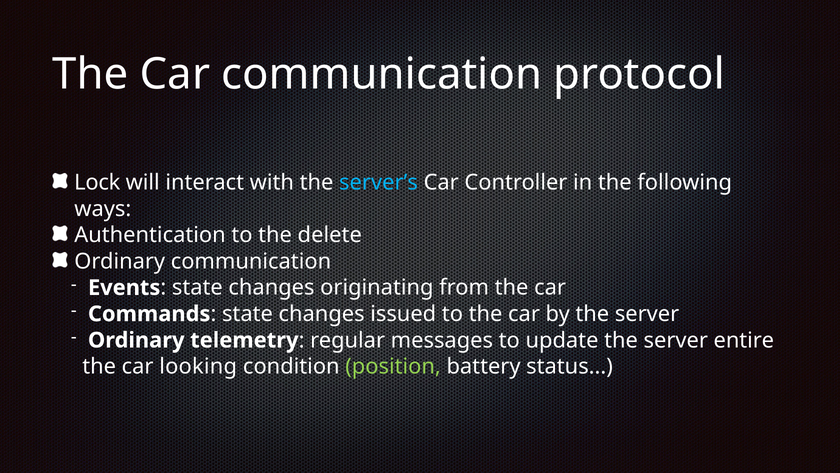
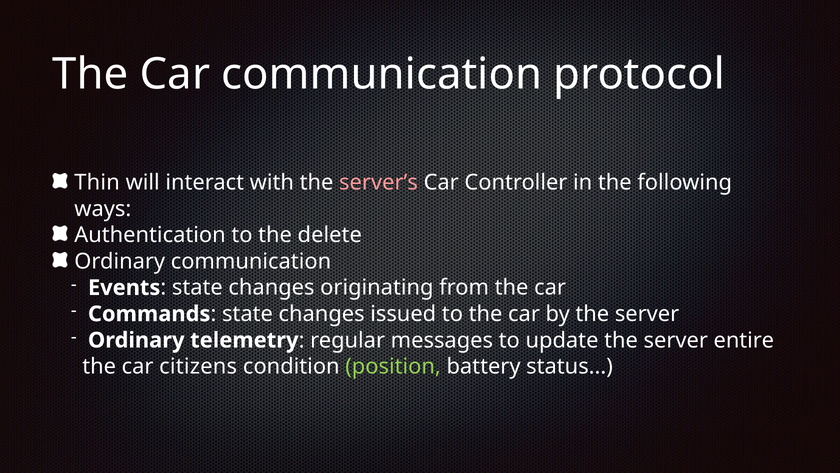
Lock: Lock -> Thin
server’s colour: light blue -> pink
looking: looking -> citizens
